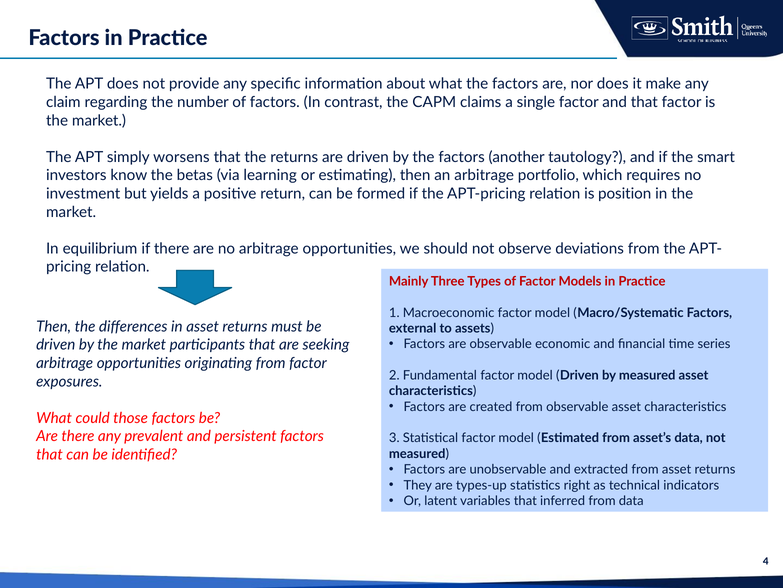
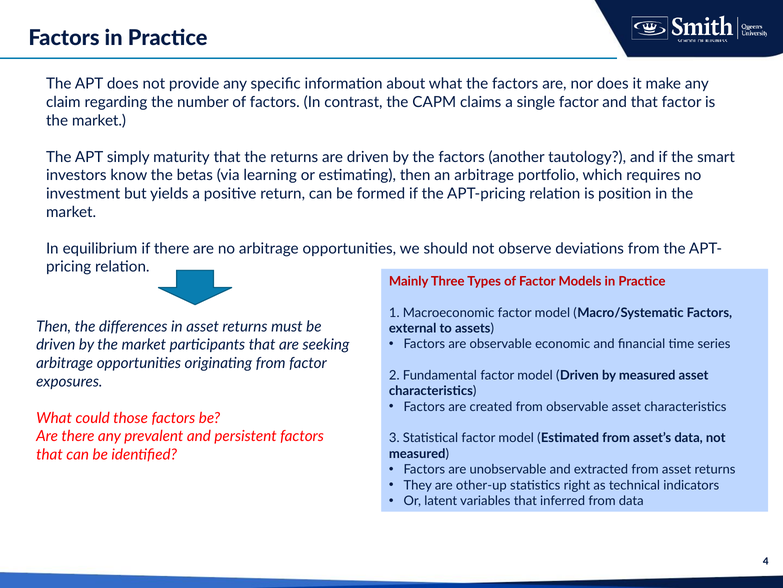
worsens: worsens -> maturity
types-up: types-up -> other-up
